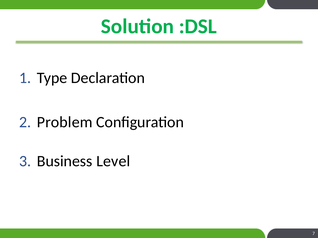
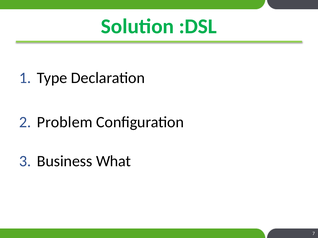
Level: Level -> What
